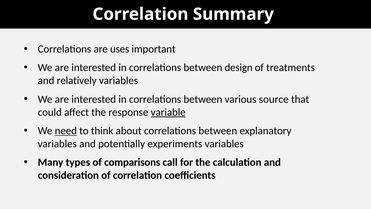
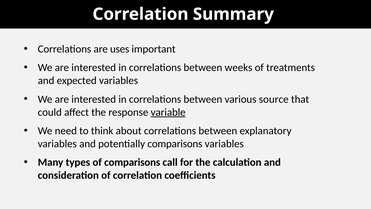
design: design -> weeks
relatively: relatively -> expected
need underline: present -> none
potentially experiments: experiments -> comparisons
